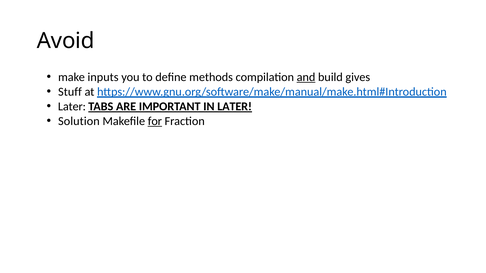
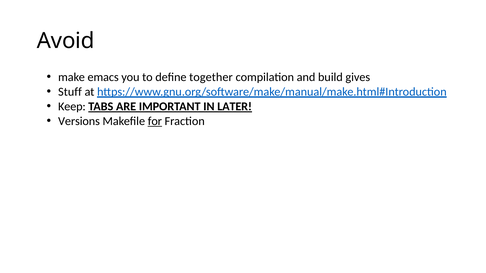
inputs: inputs -> emacs
methods: methods -> together
and underline: present -> none
Later at (72, 107): Later -> Keep
Solution: Solution -> Versions
